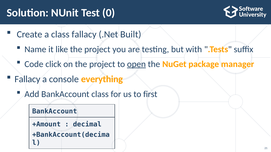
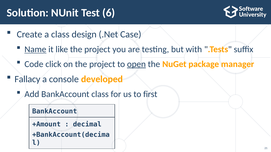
0: 0 -> 6
class fallacy: fallacy -> design
Built: Built -> Case
Name underline: none -> present
everything: everything -> developed
